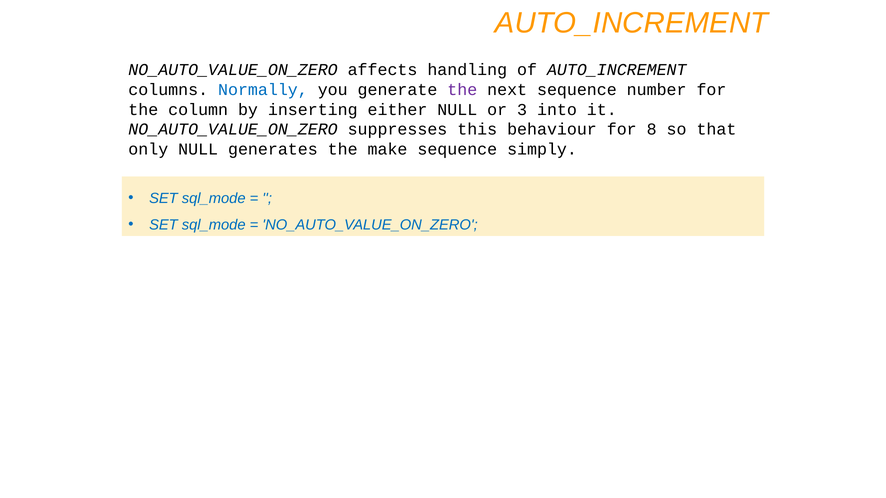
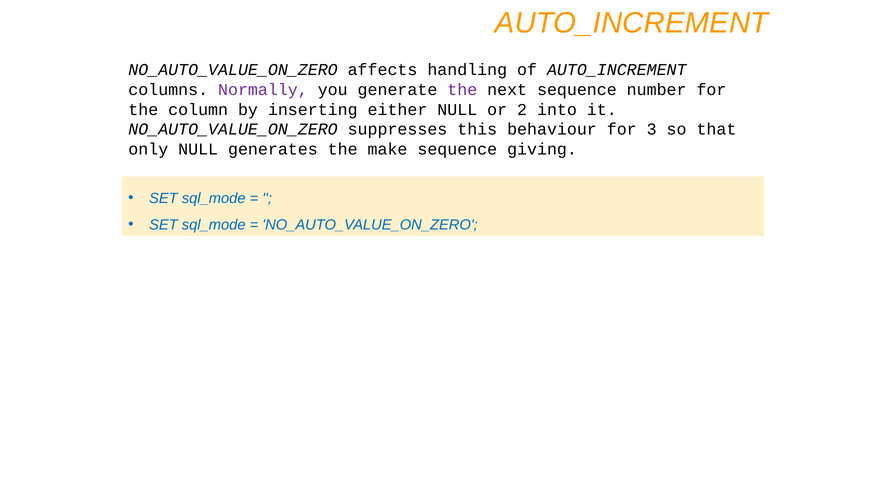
Normally colour: blue -> purple
3: 3 -> 2
8: 8 -> 3
simply: simply -> giving
